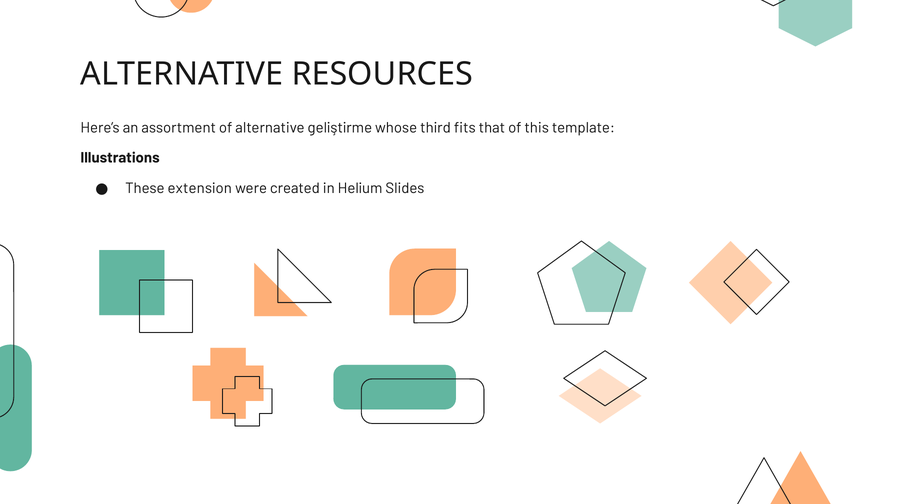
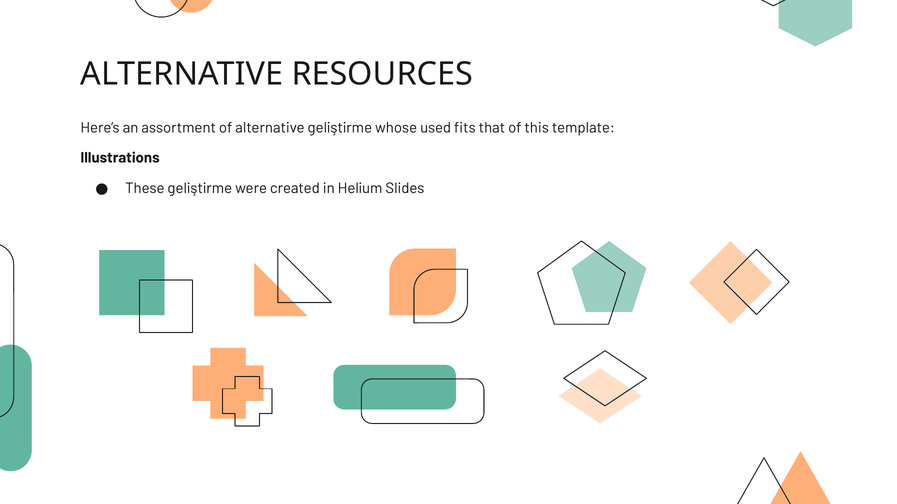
third: third -> used
These extension: extension -> geliştirme
